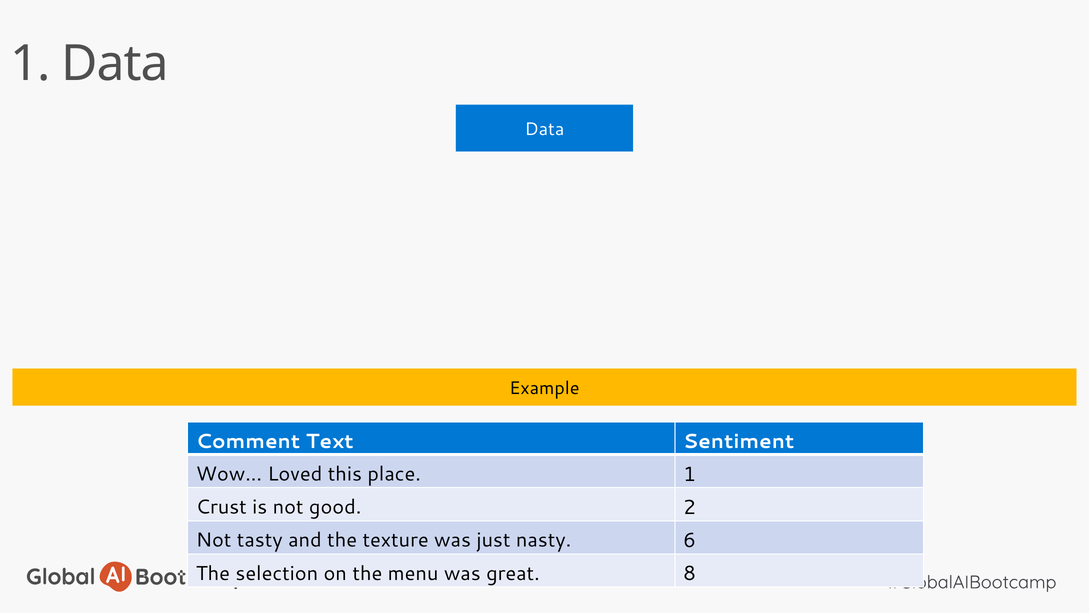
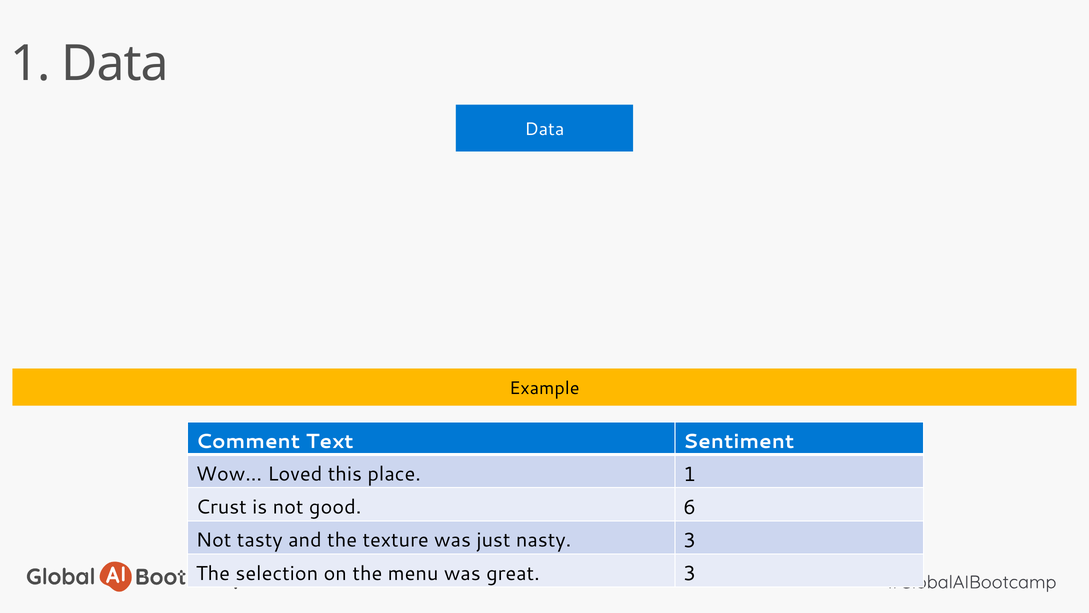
2: 2 -> 6
nasty 6: 6 -> 3
great 8: 8 -> 3
